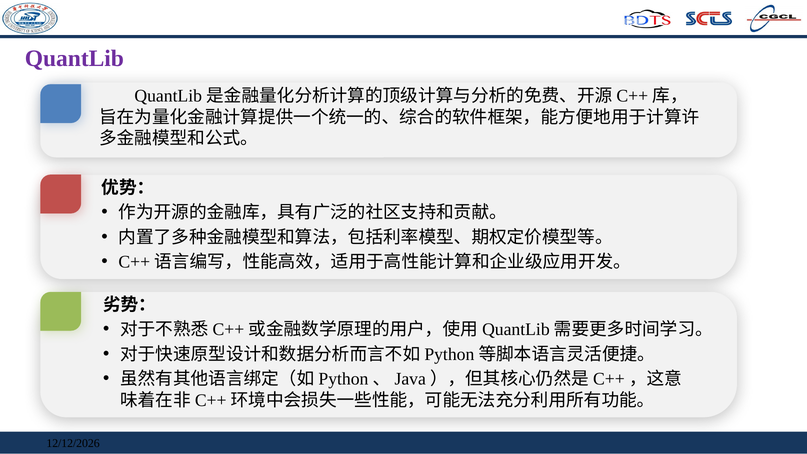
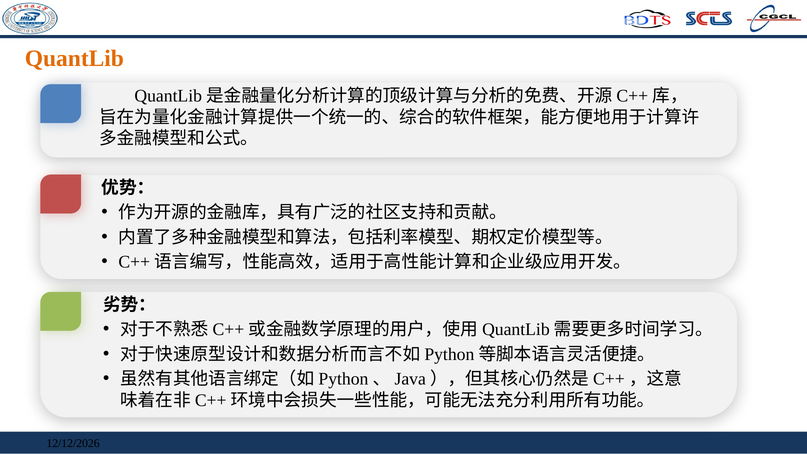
QuantLib colour: purple -> orange
